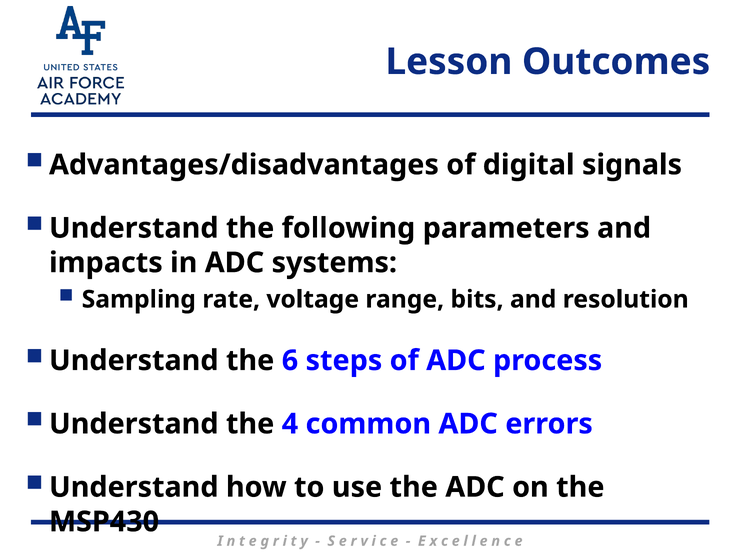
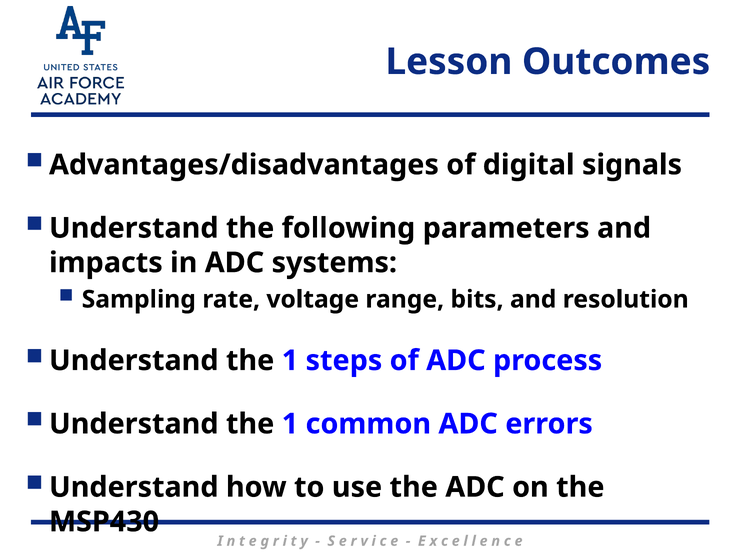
6 at (290, 361): 6 -> 1
4 at (290, 424): 4 -> 1
